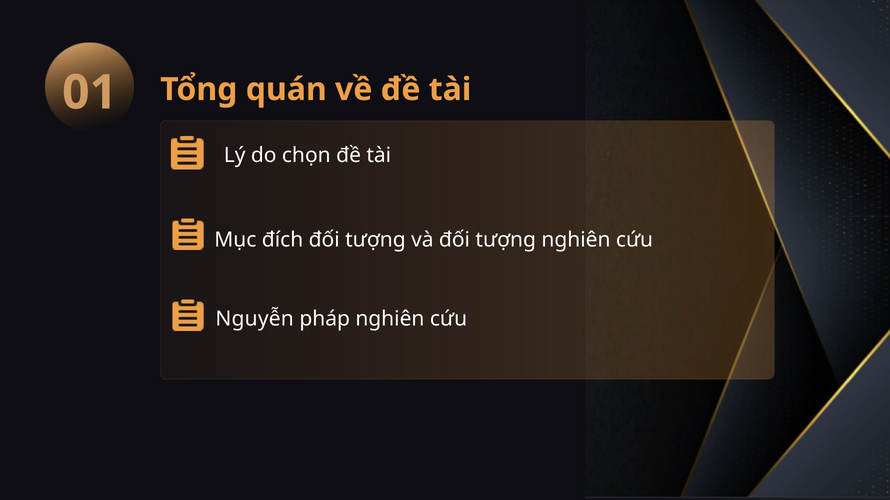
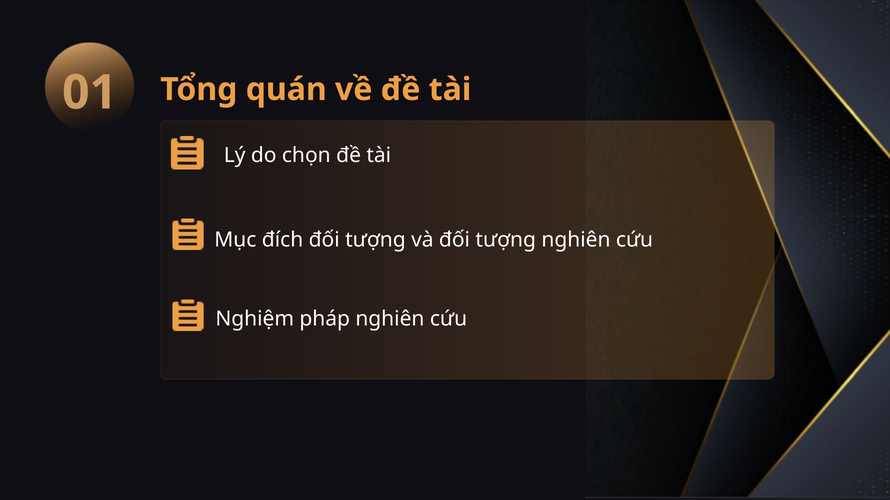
Nguyễn: Nguyễn -> Nghiệm
